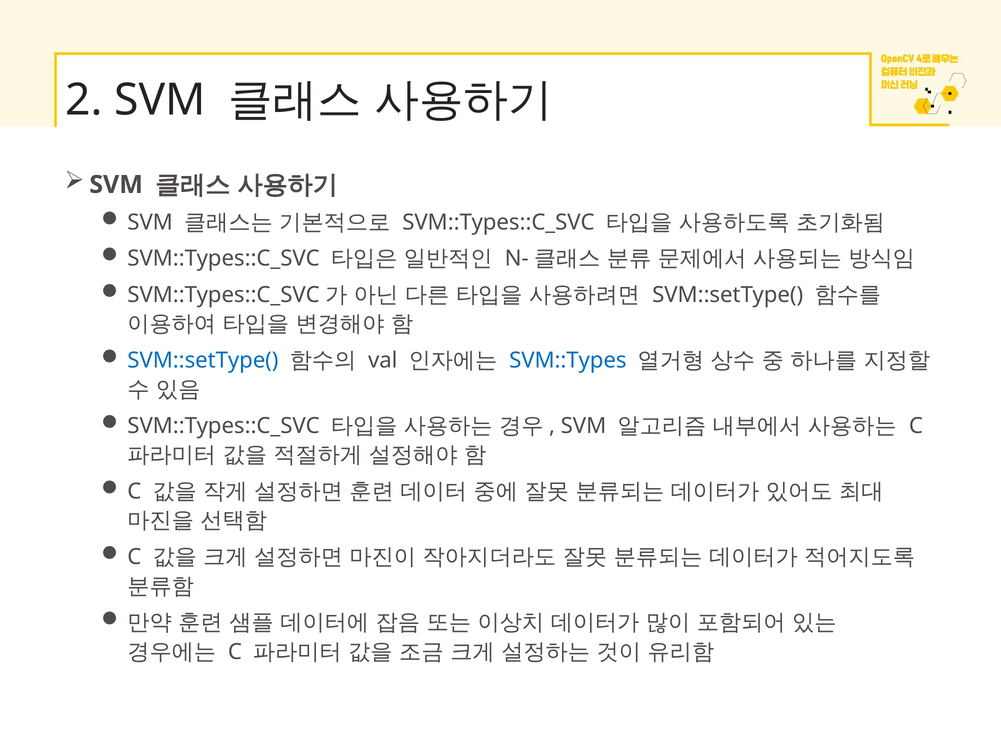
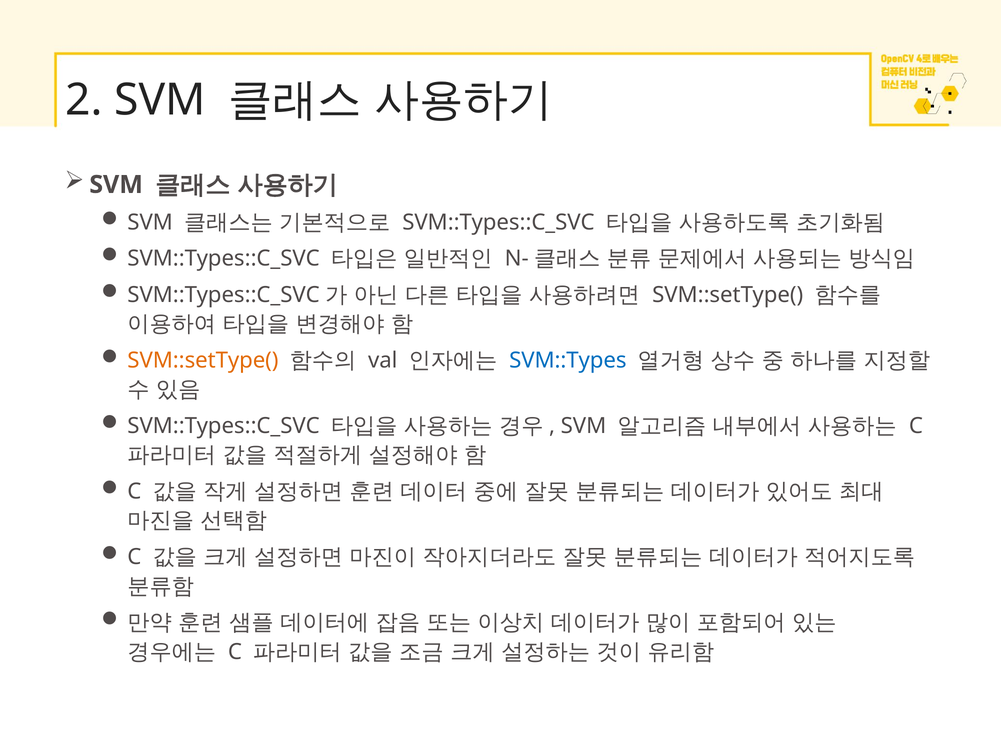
SVM::setType( at (203, 360) colour: blue -> orange
